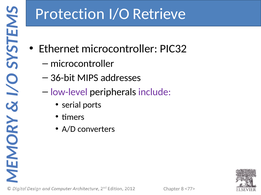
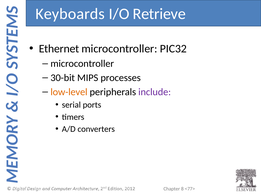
Protection: Protection -> Keyboards
36-bit: 36-bit -> 30-bit
addresses: addresses -> processes
low-level colour: purple -> orange
